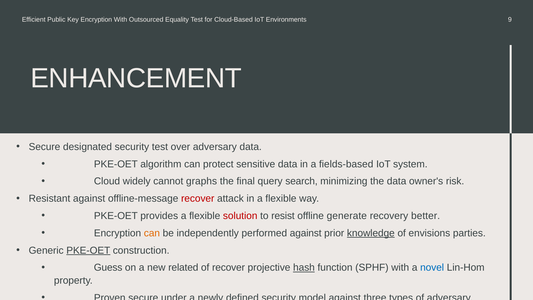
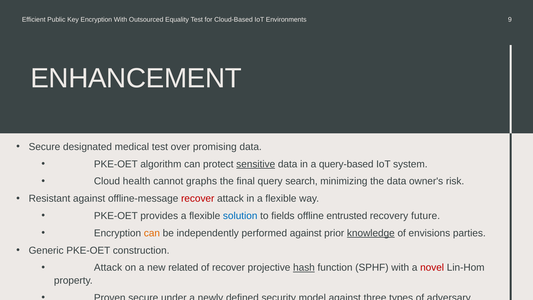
designated security: security -> medical
over adversary: adversary -> promising
sensitive underline: none -> present
fields-based: fields-based -> query-based
widely: widely -> health
solution colour: red -> blue
resist: resist -> fields
generate: generate -> entrusted
better: better -> future
PKE-OET at (88, 250) underline: present -> none
Guess at (108, 268): Guess -> Attack
novel colour: blue -> red
